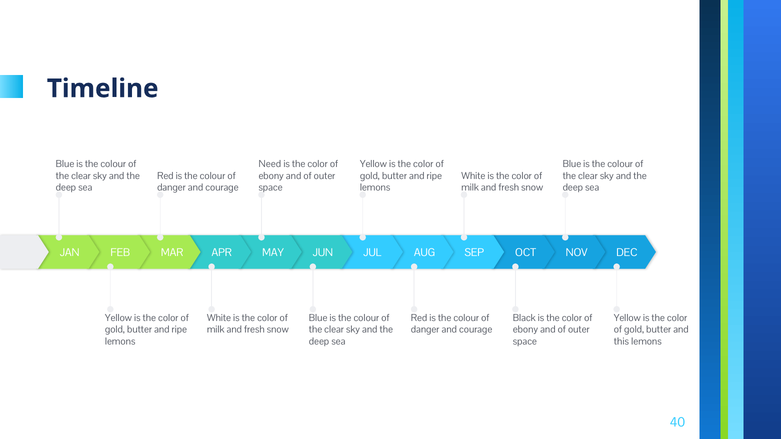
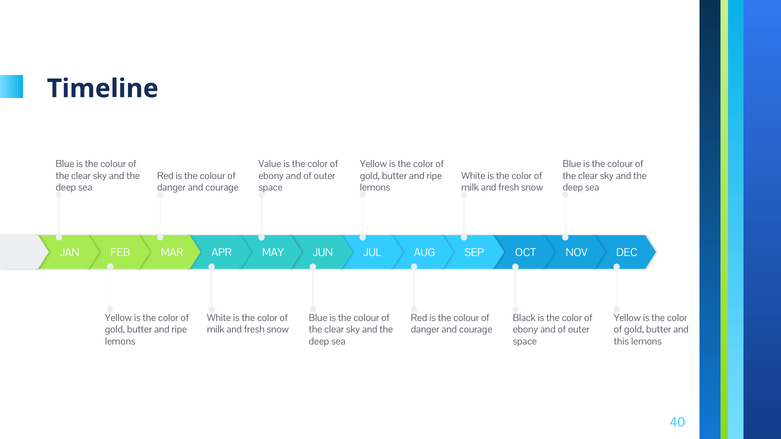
Need: Need -> Value
